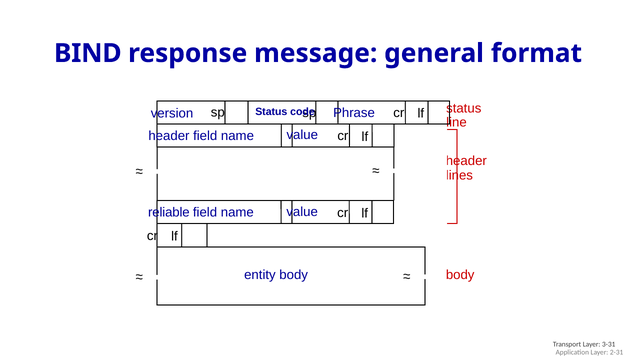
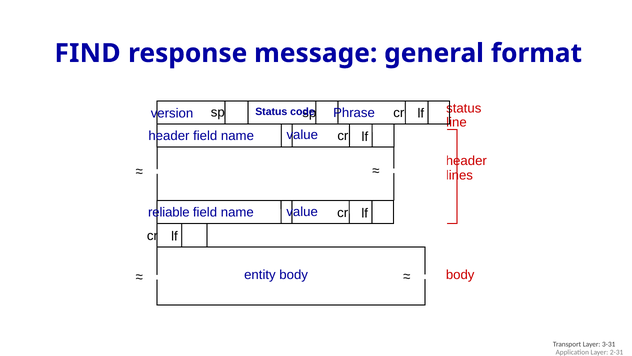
BIND: BIND -> FIND
